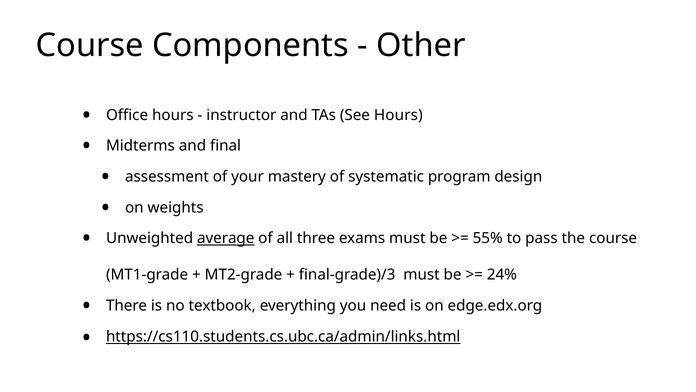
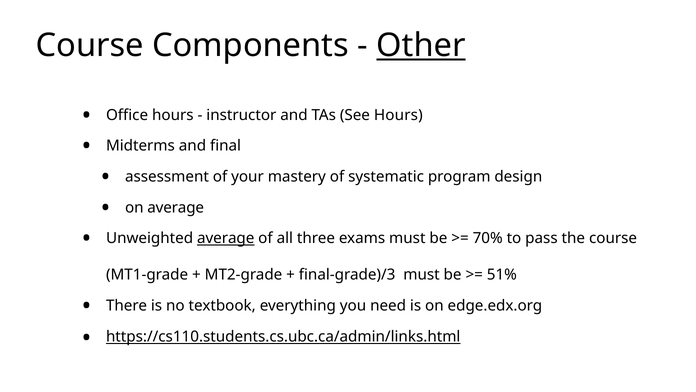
Other underline: none -> present
on weights: weights -> average
55%: 55% -> 70%
24%: 24% -> 51%
